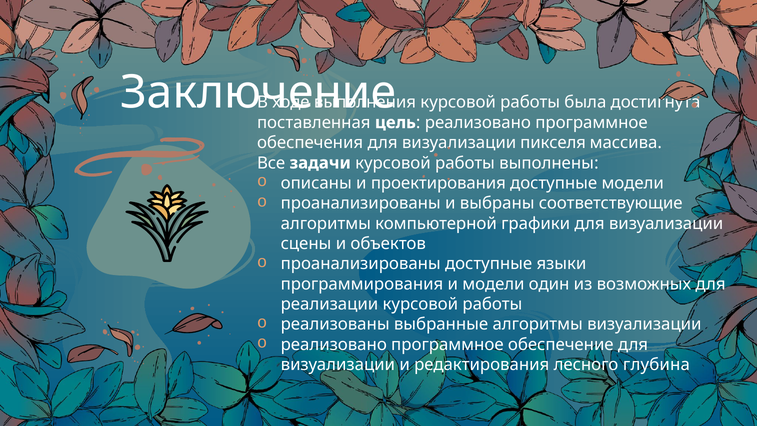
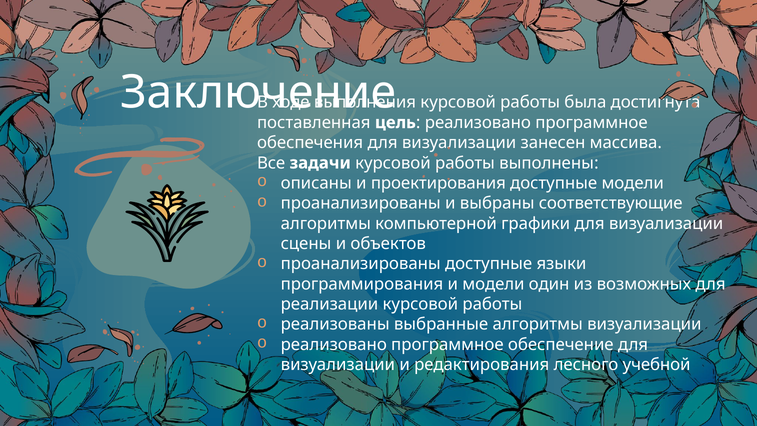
пикселя: пикселя -> занесен
глубина: глубина -> учебной
